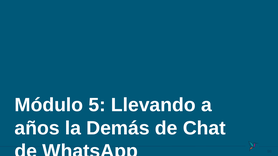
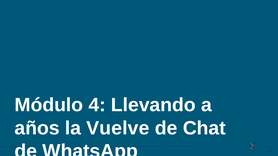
5: 5 -> 4
Demás: Demás -> Vuelve
